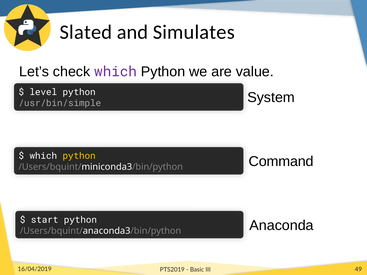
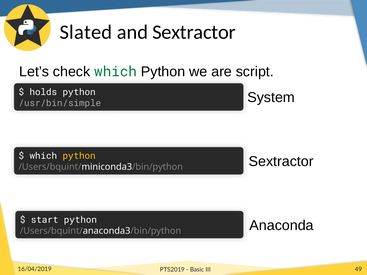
and Simulates: Simulates -> Sextractor
which at (116, 72) colour: purple -> green
value: value -> script
level: level -> holds
Command at (281, 162): Command -> Sextractor
